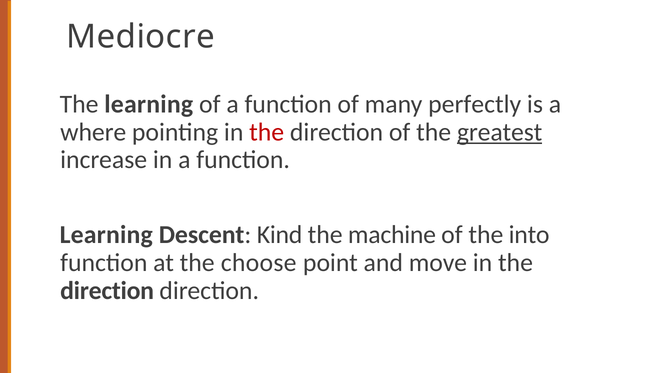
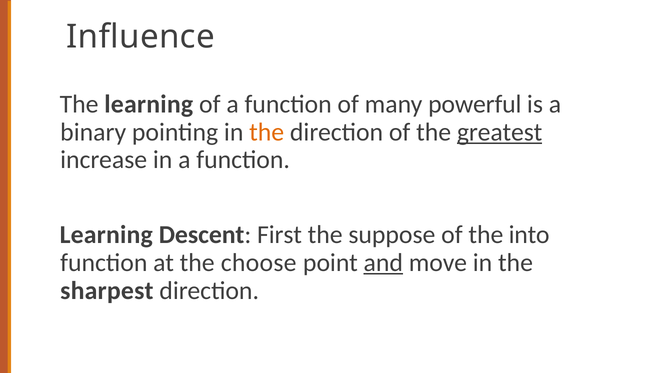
Mediocre: Mediocre -> Influence
perfectly: perfectly -> powerful
where: where -> binary
the at (267, 132) colour: red -> orange
Kind: Kind -> First
machine: machine -> suppose
and underline: none -> present
direction at (107, 291): direction -> sharpest
